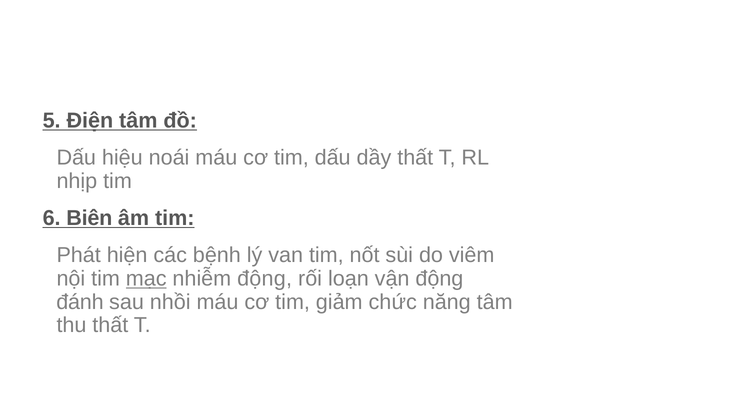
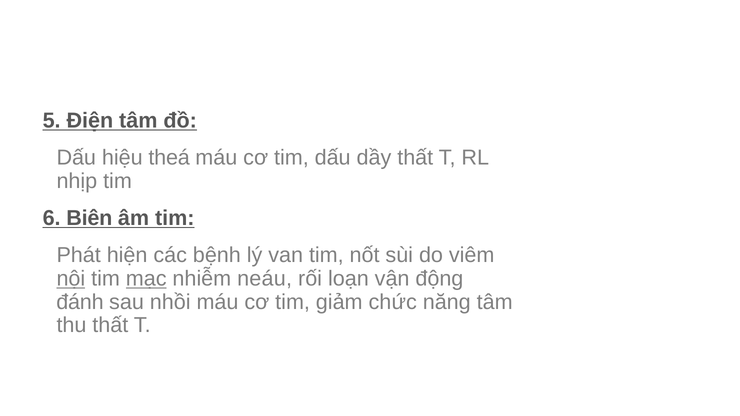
noái: noái -> theá
nội underline: none -> present
nhiễm động: động -> neáu
